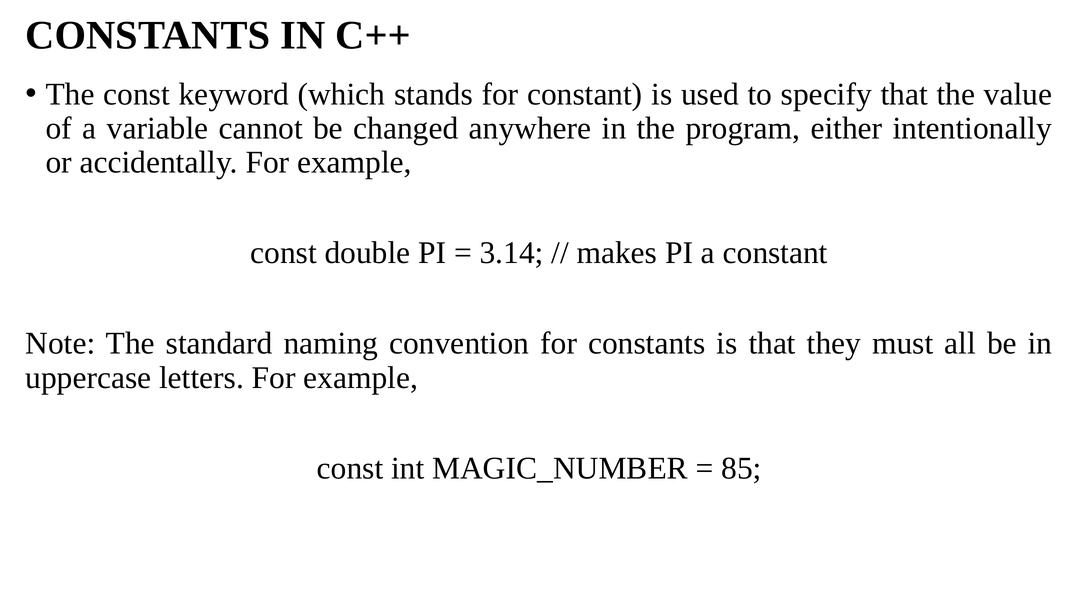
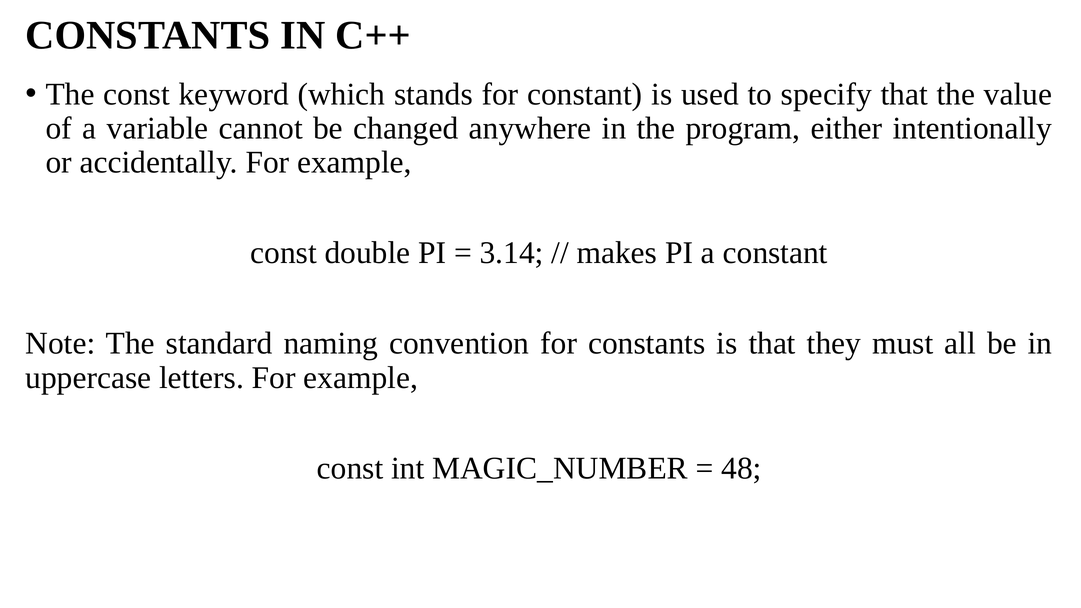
85: 85 -> 48
